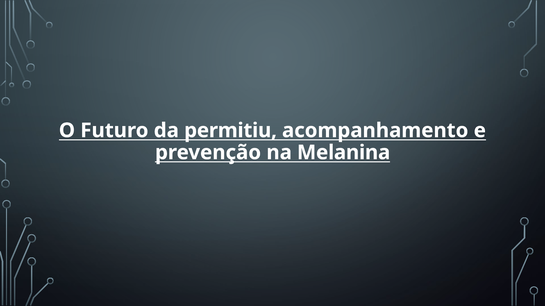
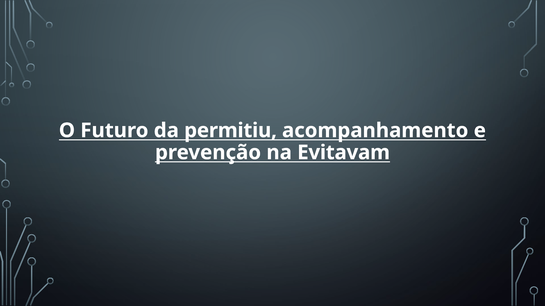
Melanina: Melanina -> Evitavam
